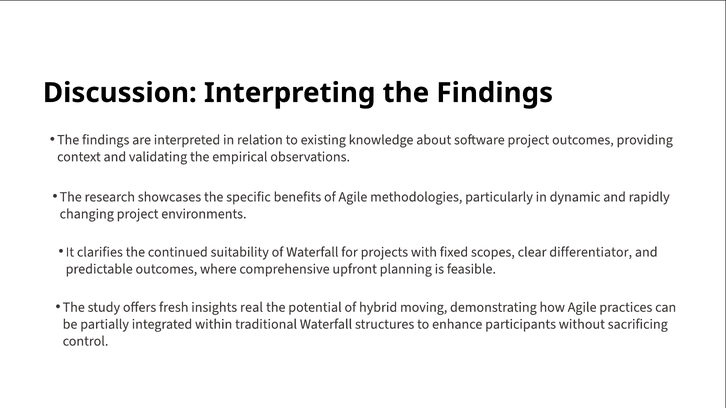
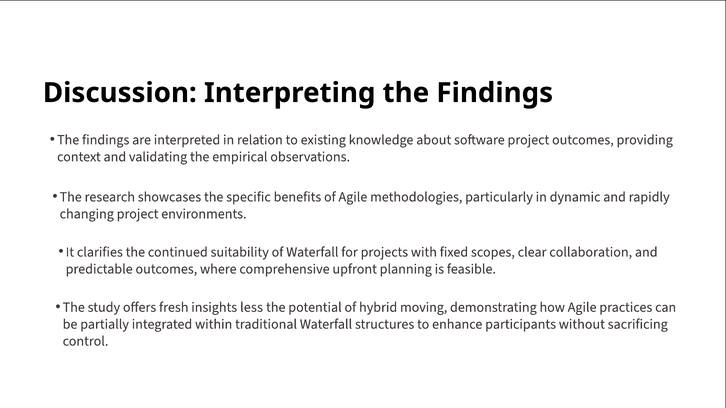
differentiator: differentiator -> collaboration
real: real -> less
